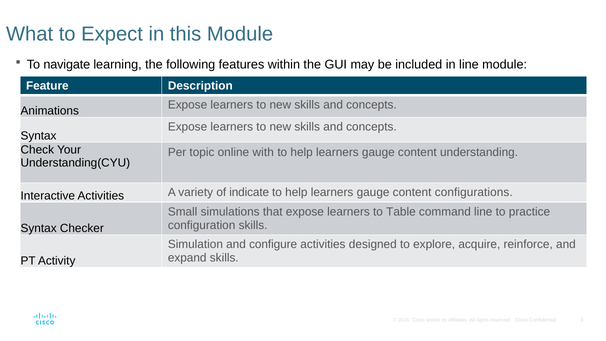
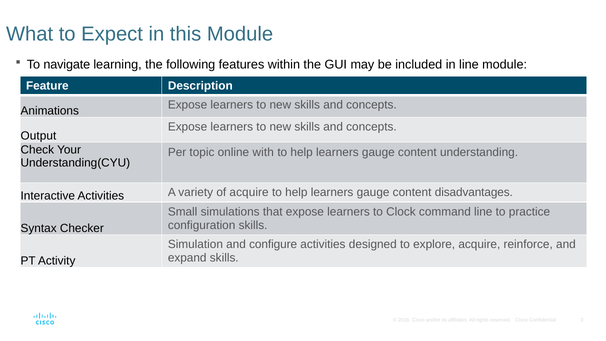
Syntax at (39, 136): Syntax -> Output
of indicate: indicate -> acquire
configurations: configurations -> disadvantages
Table: Table -> Clock
